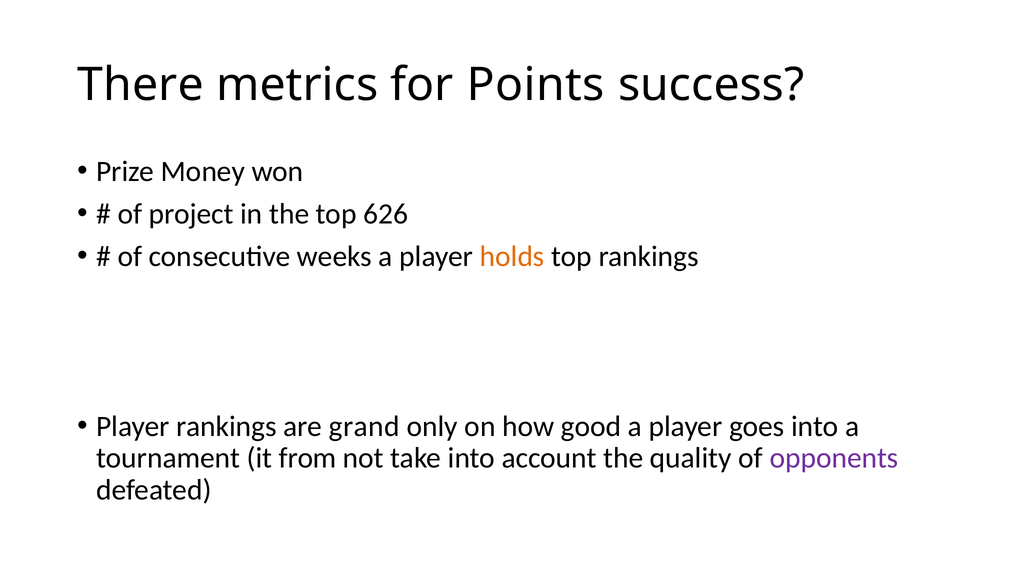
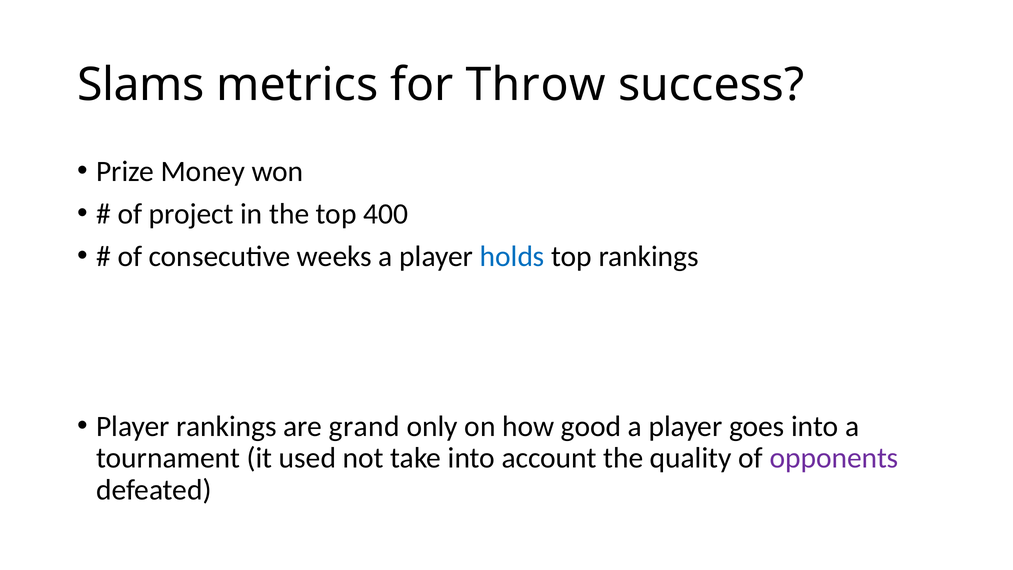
There: There -> Slams
Points: Points -> Throw
626: 626 -> 400
holds colour: orange -> blue
from: from -> used
